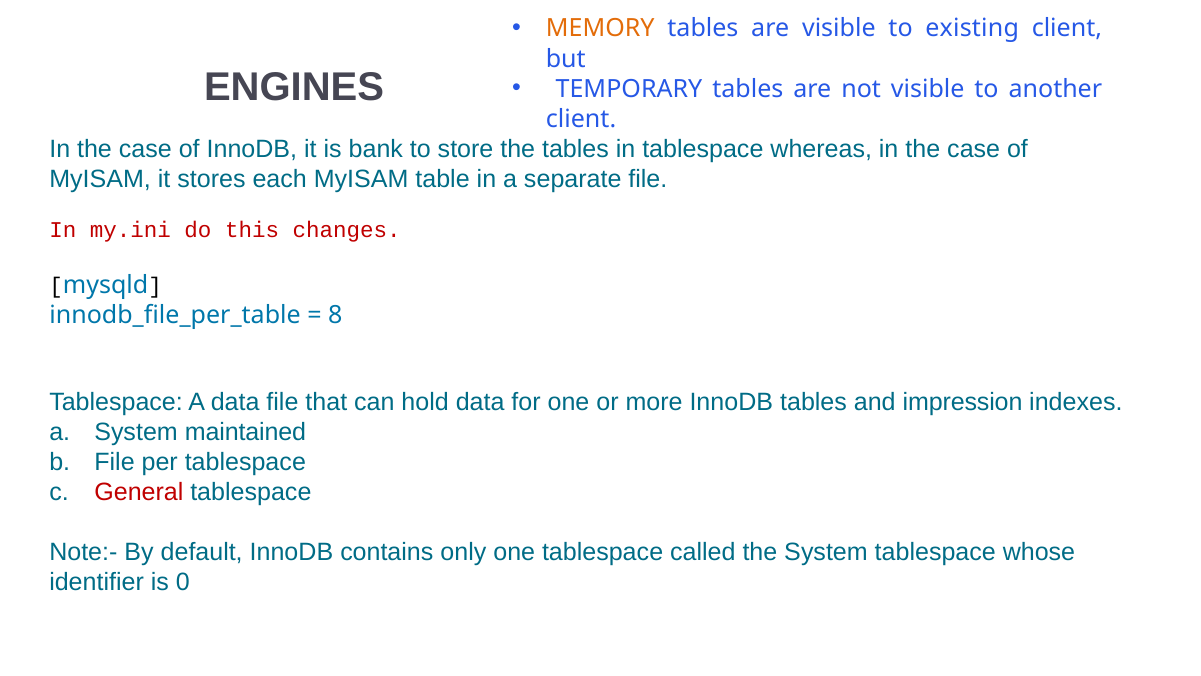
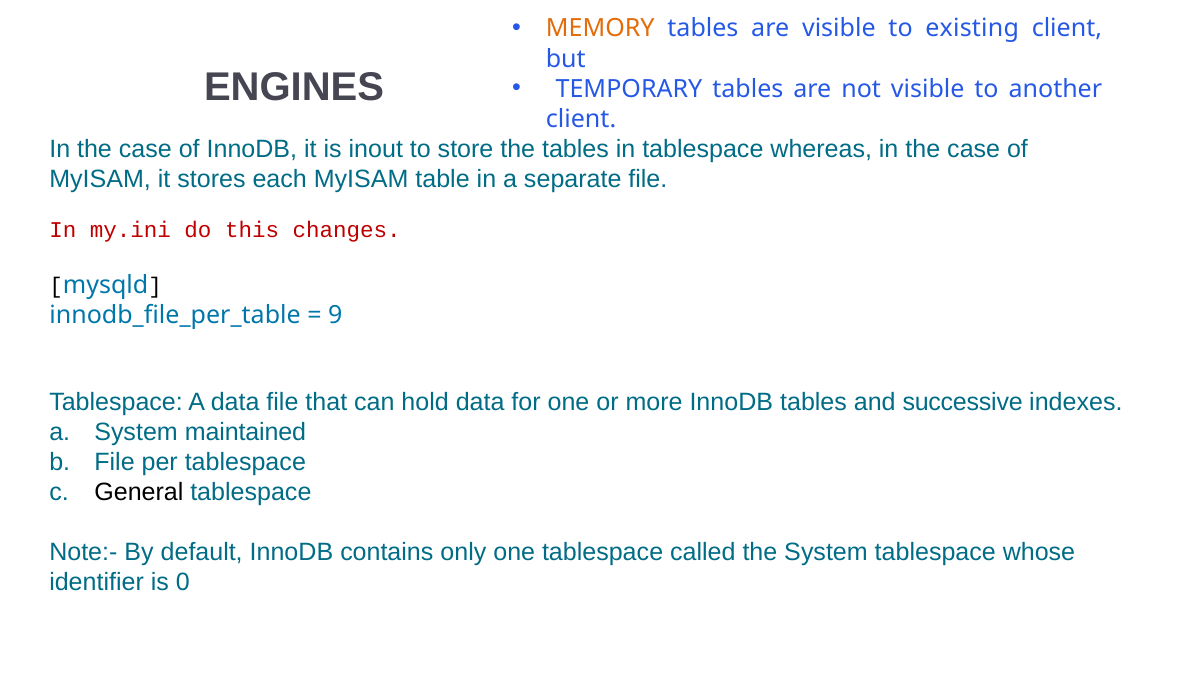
bank: bank -> inout
8: 8 -> 9
impression: impression -> successive
General colour: red -> black
